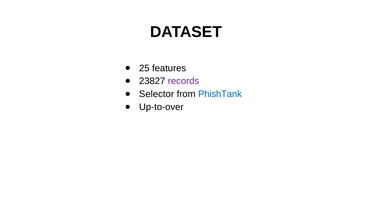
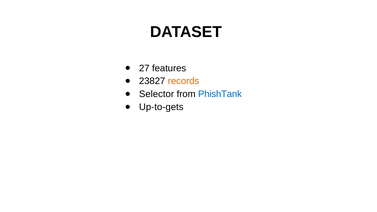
25: 25 -> 27
records colour: purple -> orange
Up-to-over: Up-to-over -> Up-to-gets
